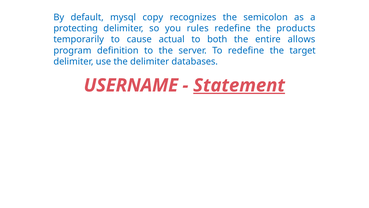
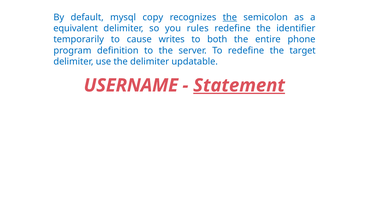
the at (230, 17) underline: none -> present
protecting: protecting -> equivalent
products: products -> identifier
actual: actual -> writes
allows: allows -> phone
databases: databases -> updatable
